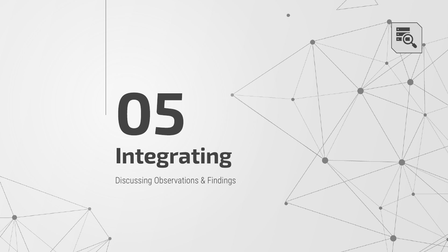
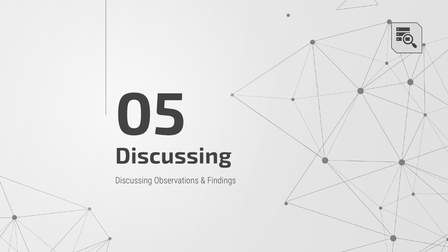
Integrating at (174, 156): Integrating -> Discussing
